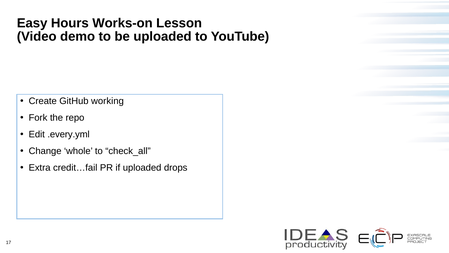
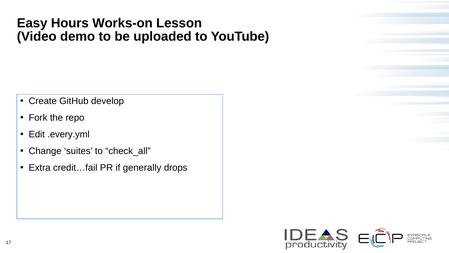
working: working -> develop
whole: whole -> suites
if uploaded: uploaded -> generally
